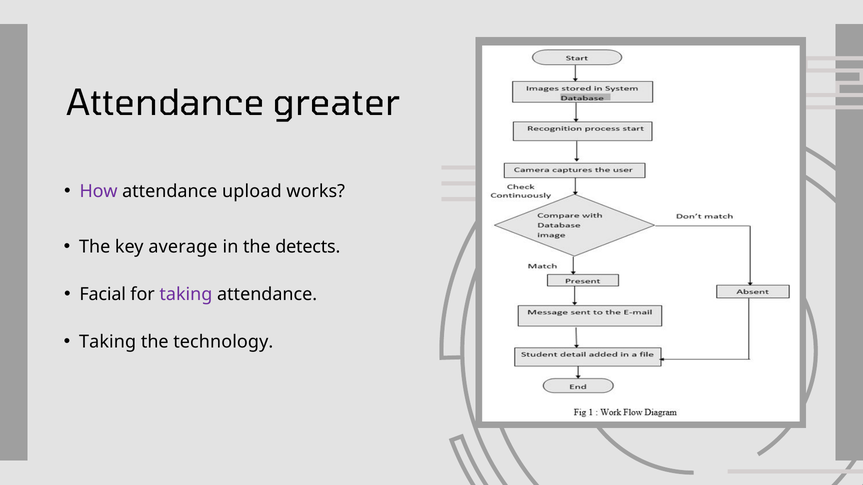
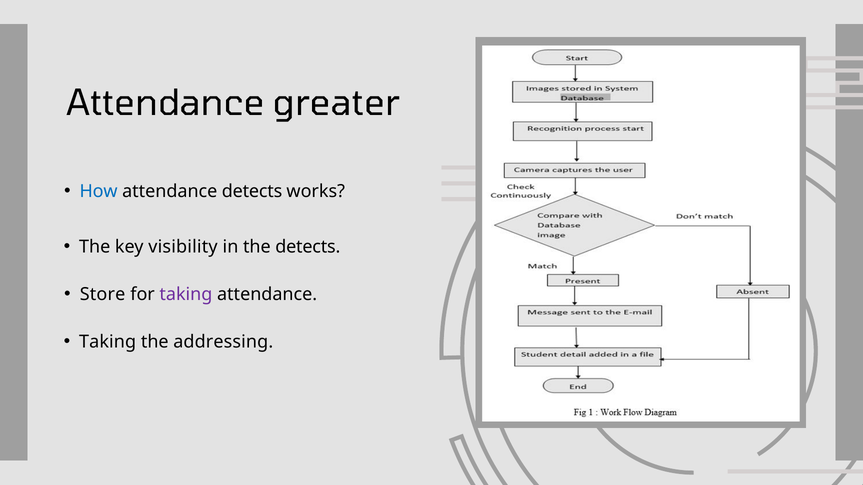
How colour: purple -> blue
attendance upload: upload -> detects
average: average -> visibility
Facial: Facial -> Store
technology: technology -> addressing
